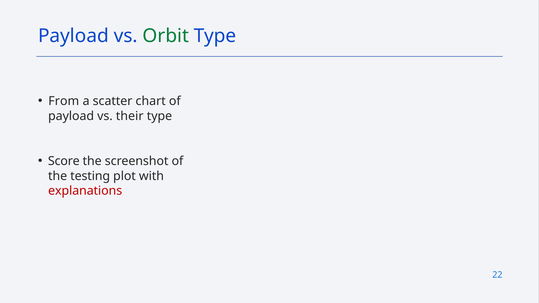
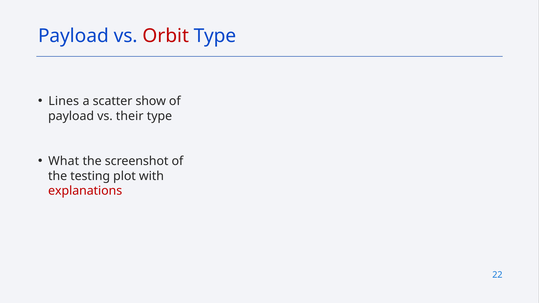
Orbit colour: green -> red
From: From -> Lines
chart: chart -> show
Score: Score -> What
